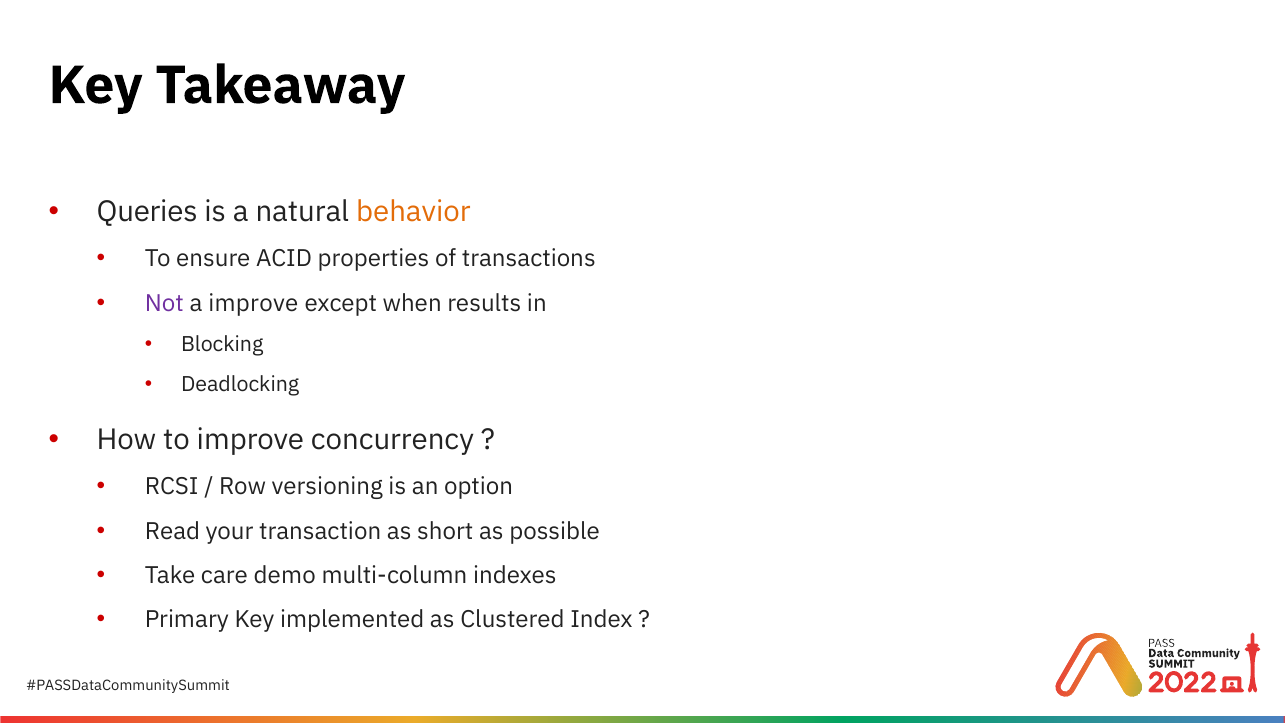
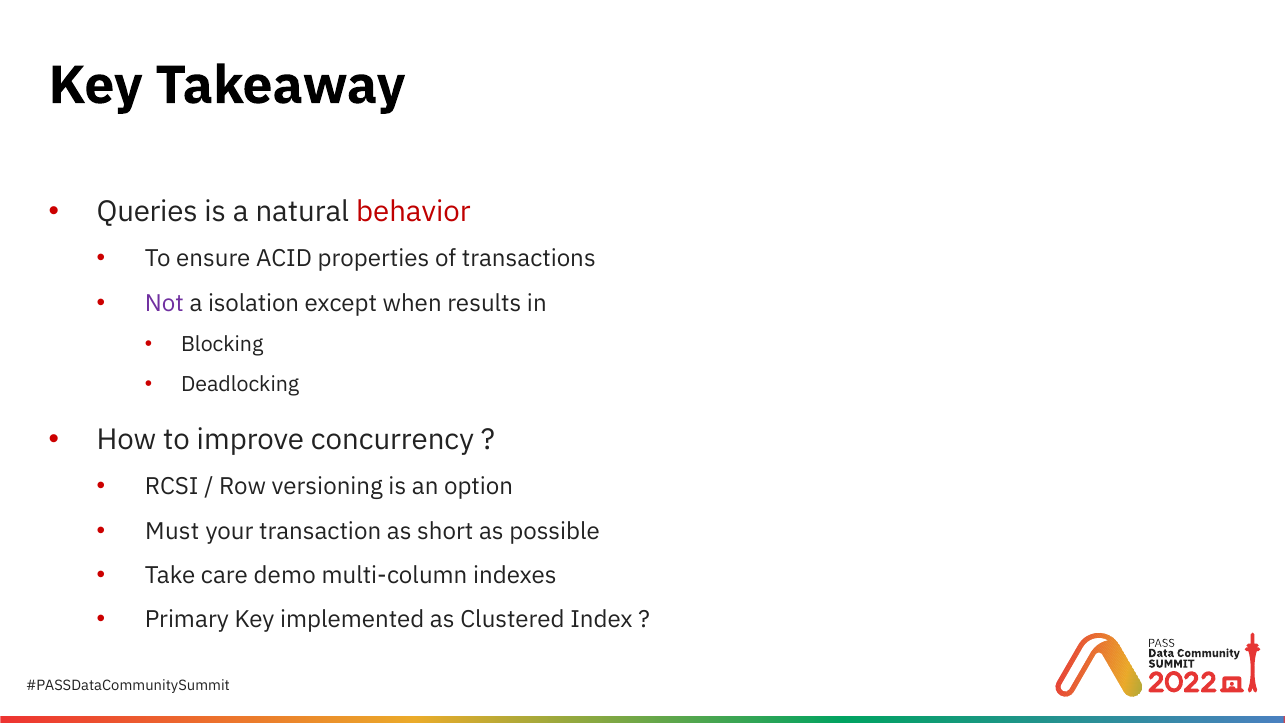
behavior colour: orange -> red
a improve: improve -> isolation
Read: Read -> Must
